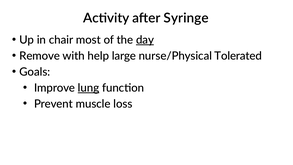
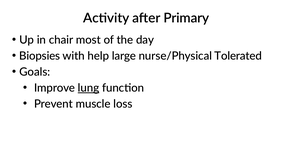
Syringe: Syringe -> Primary
day underline: present -> none
Remove: Remove -> Biopsies
